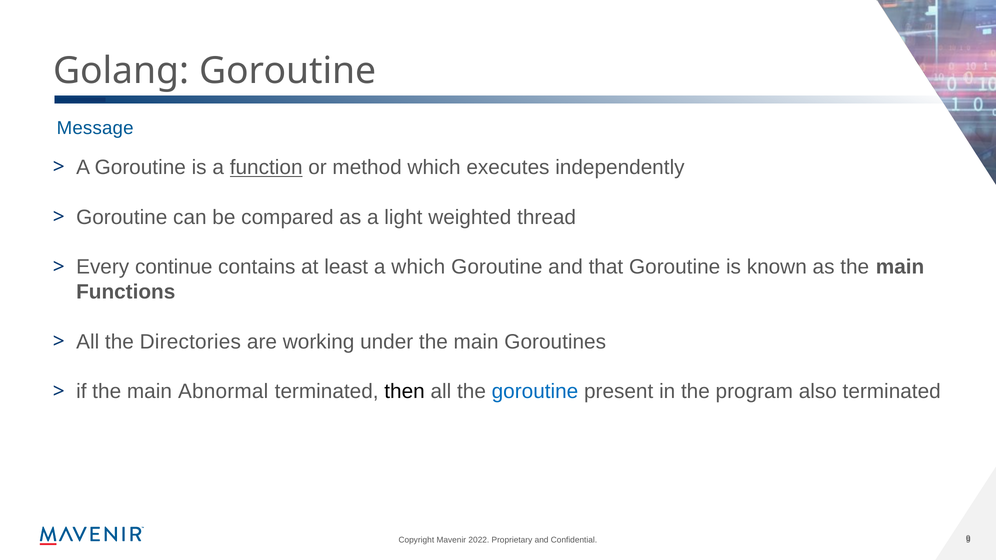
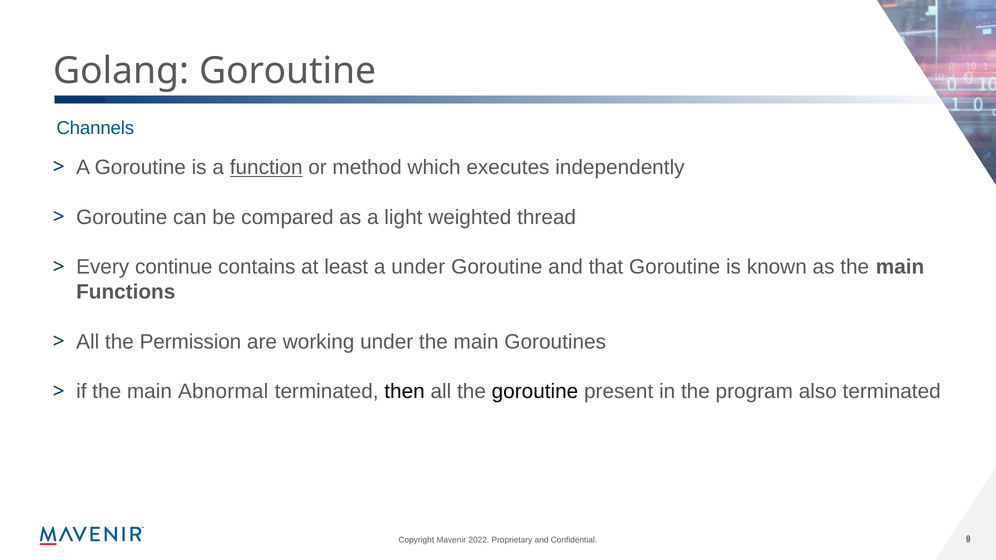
Message: Message -> Channels
a which: which -> under
Directories: Directories -> Permission
goroutine at (535, 392) colour: blue -> black
